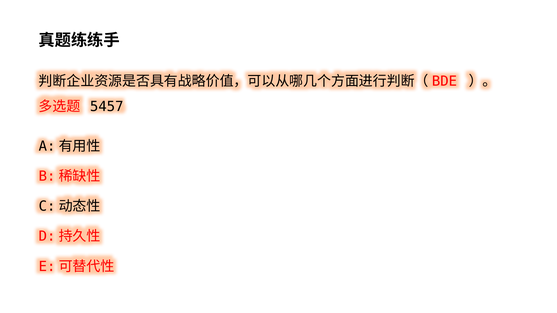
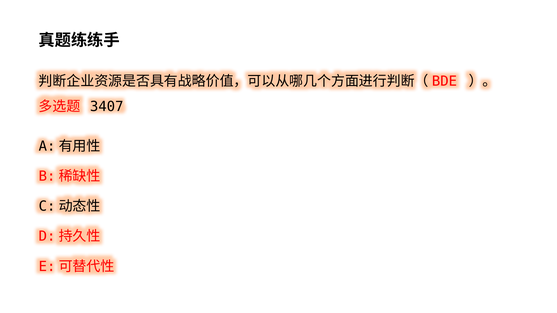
5457: 5457 -> 3407
